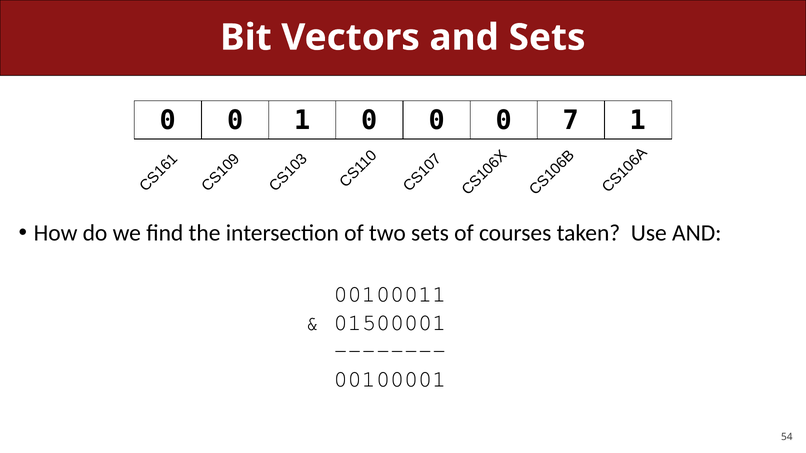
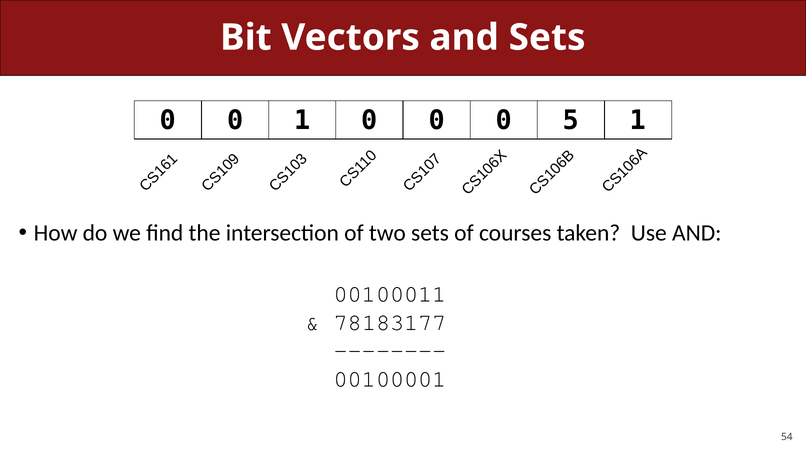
0 0 7: 7 -> 5
01500001: 01500001 -> 78183177
